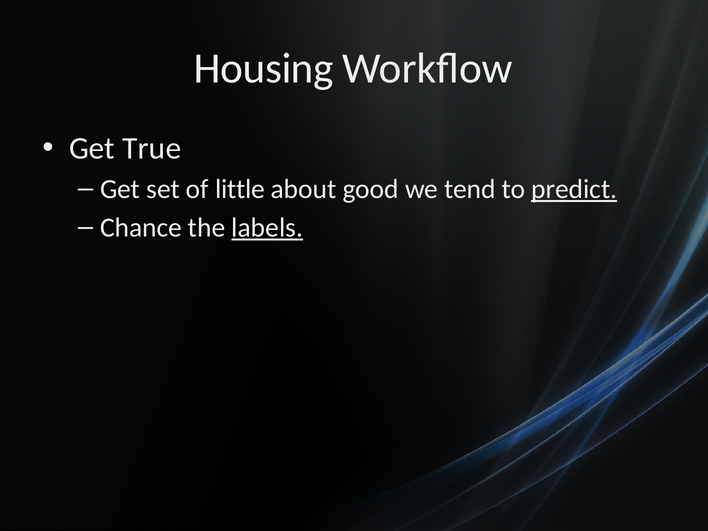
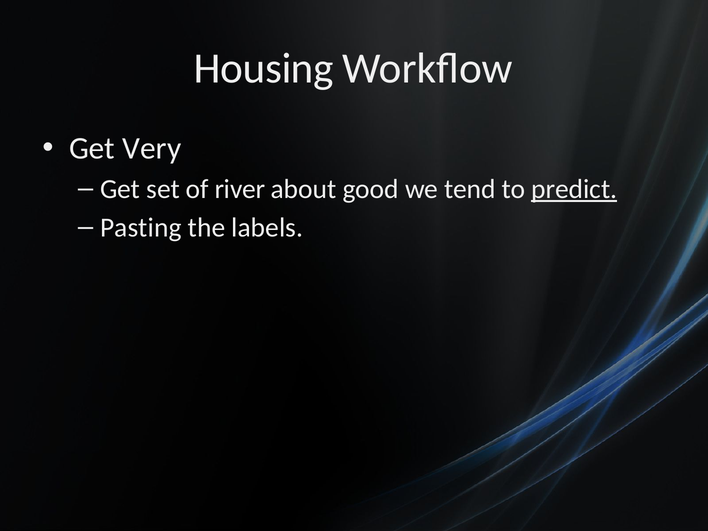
True: True -> Very
little: little -> river
Chance: Chance -> Pasting
labels underline: present -> none
